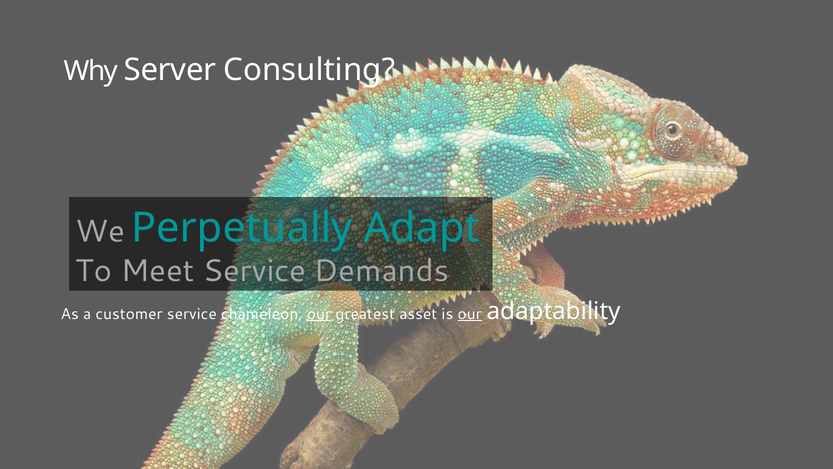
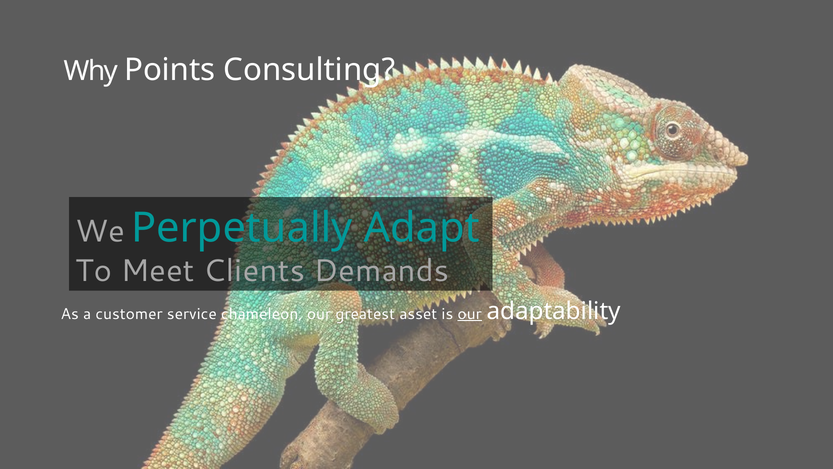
Server: Server -> Points
Meet Service: Service -> Clients
our at (319, 314) underline: present -> none
